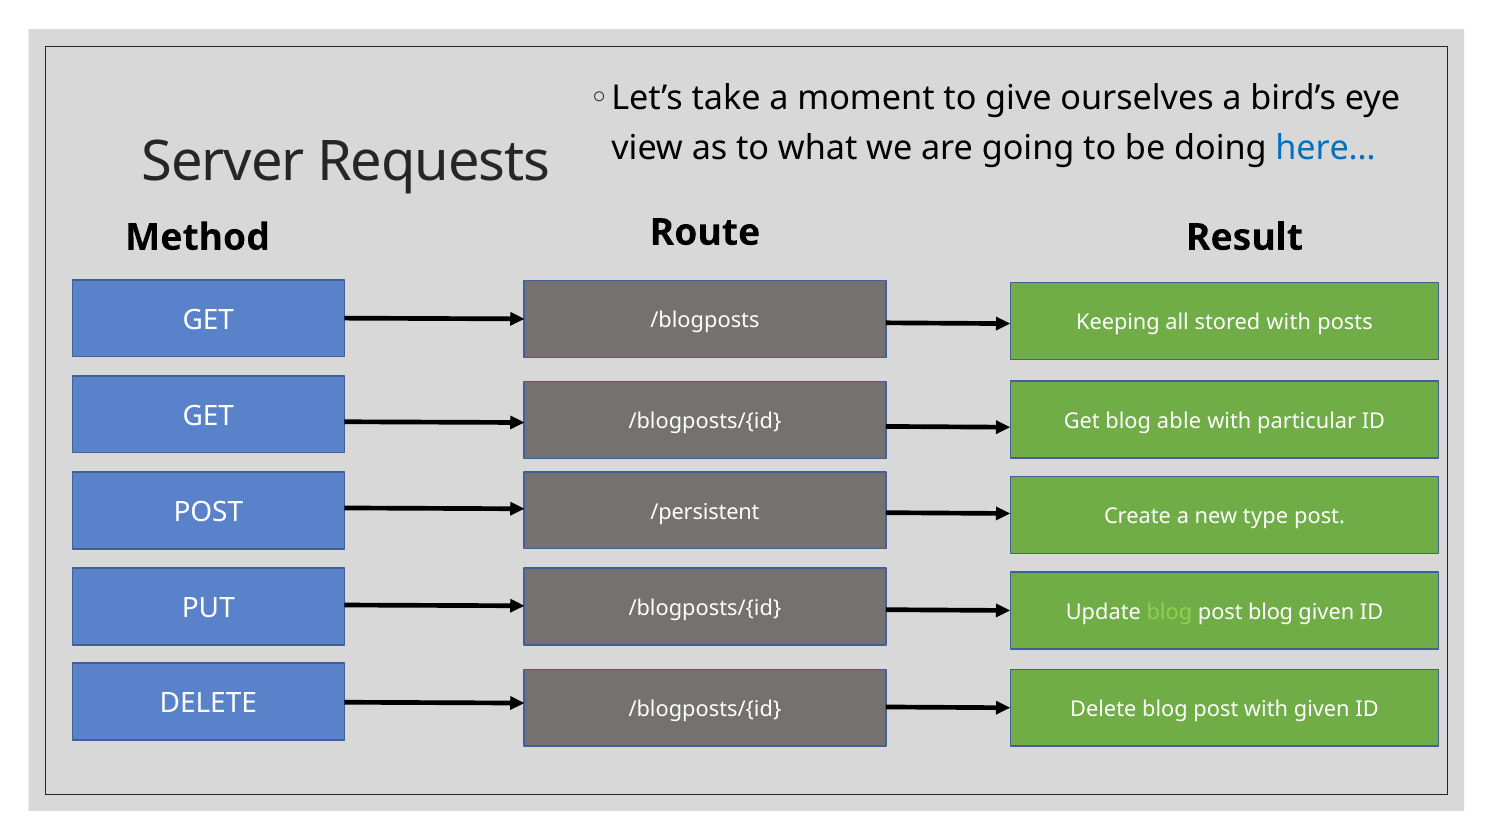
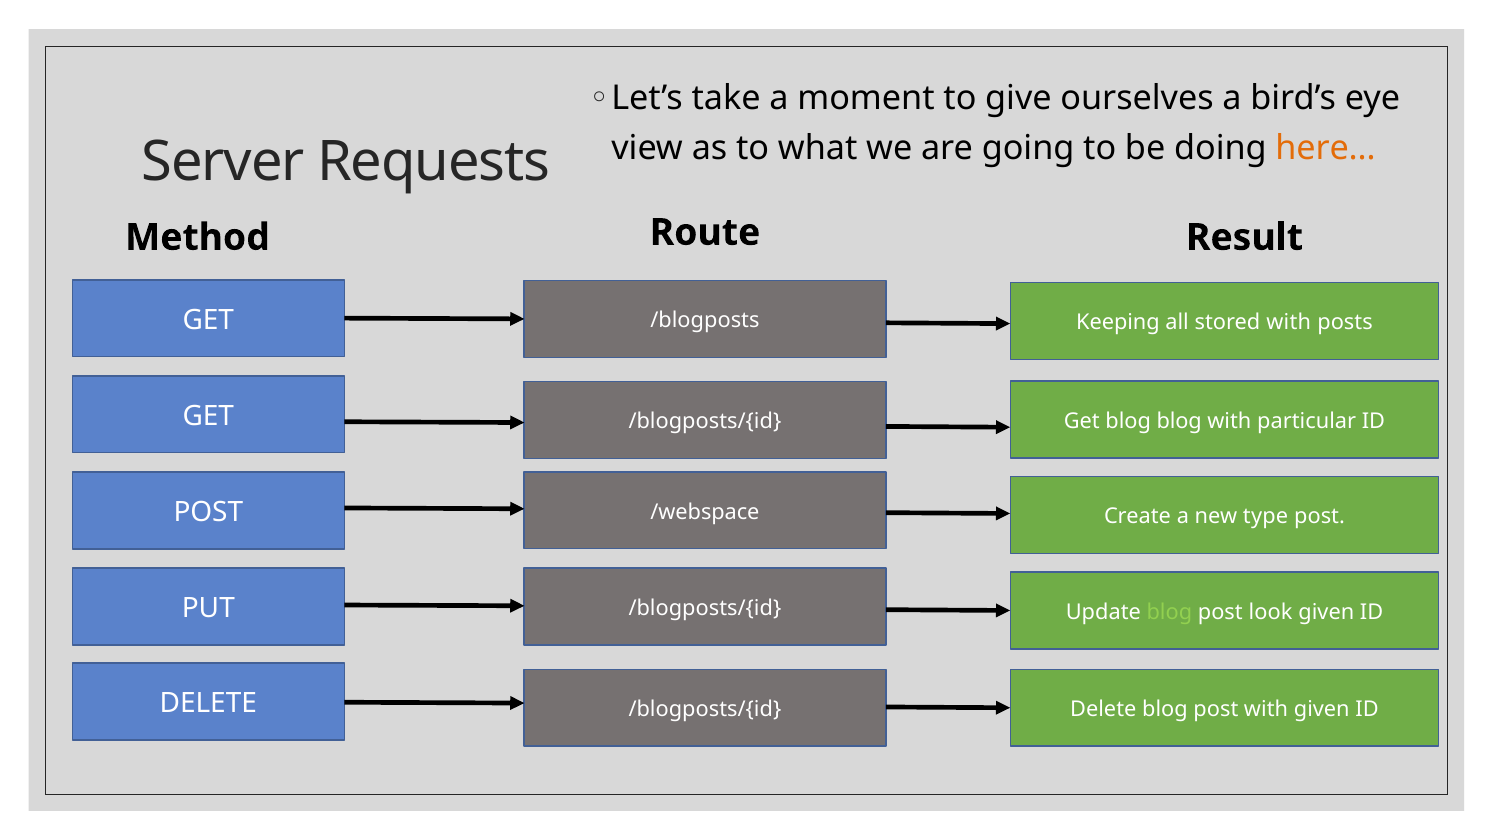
here… colour: blue -> orange
blog able: able -> blog
/persistent: /persistent -> /webspace
post blog: blog -> look
